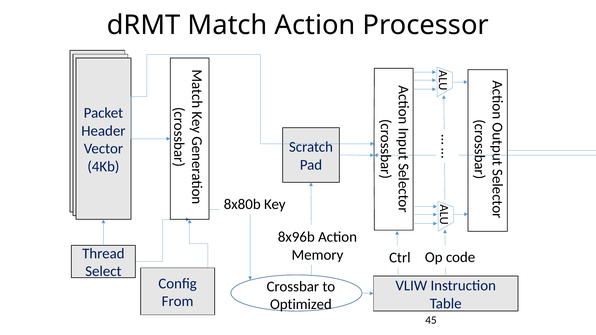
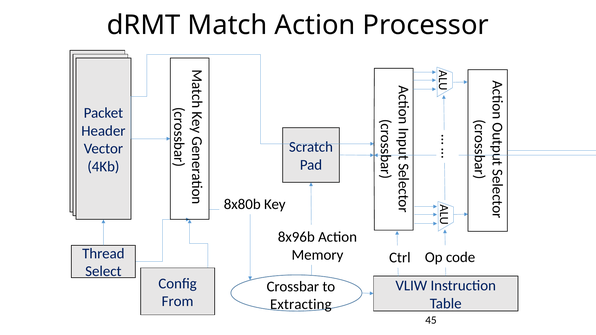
Optimized: Optimized -> Extracting
